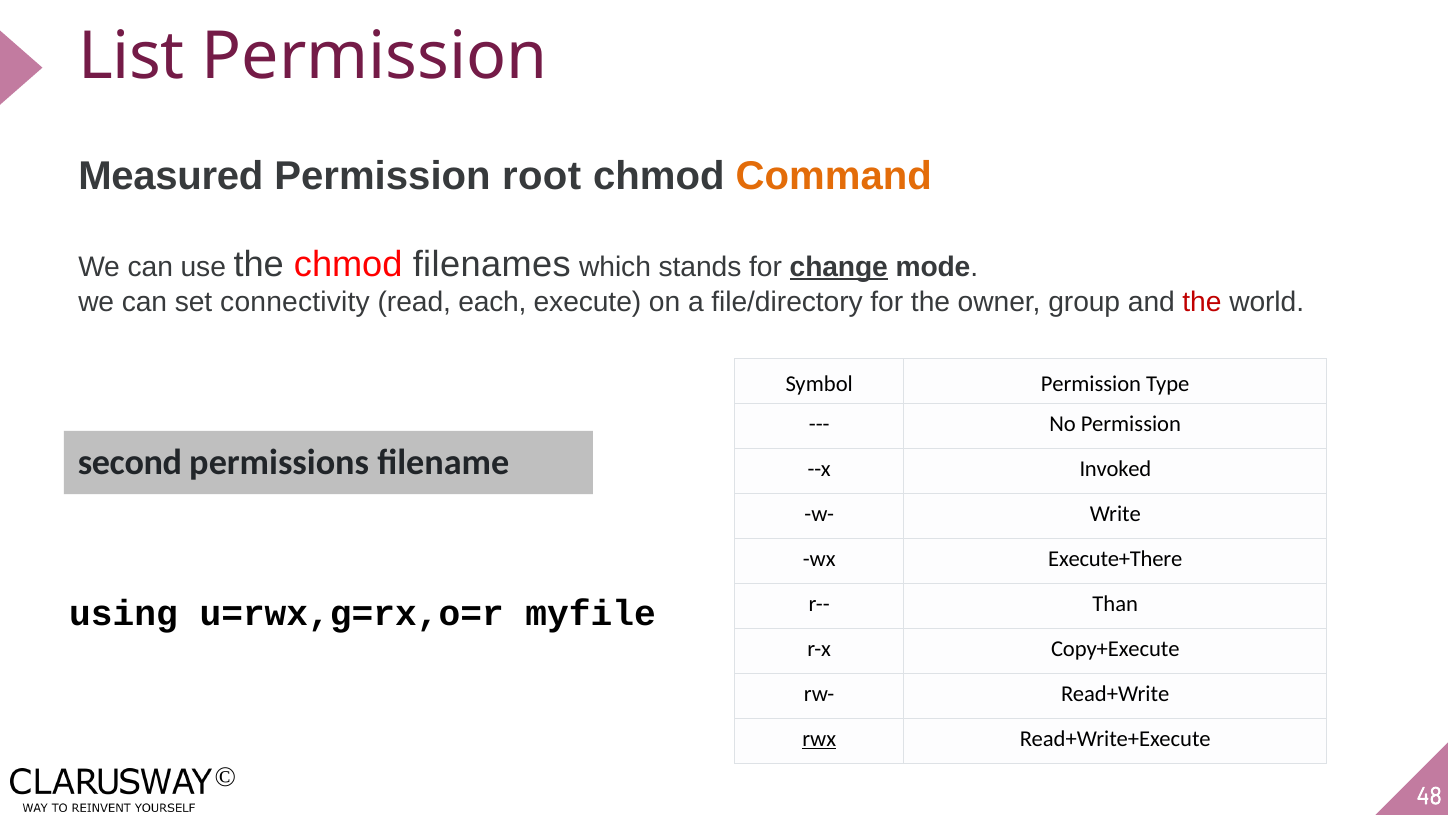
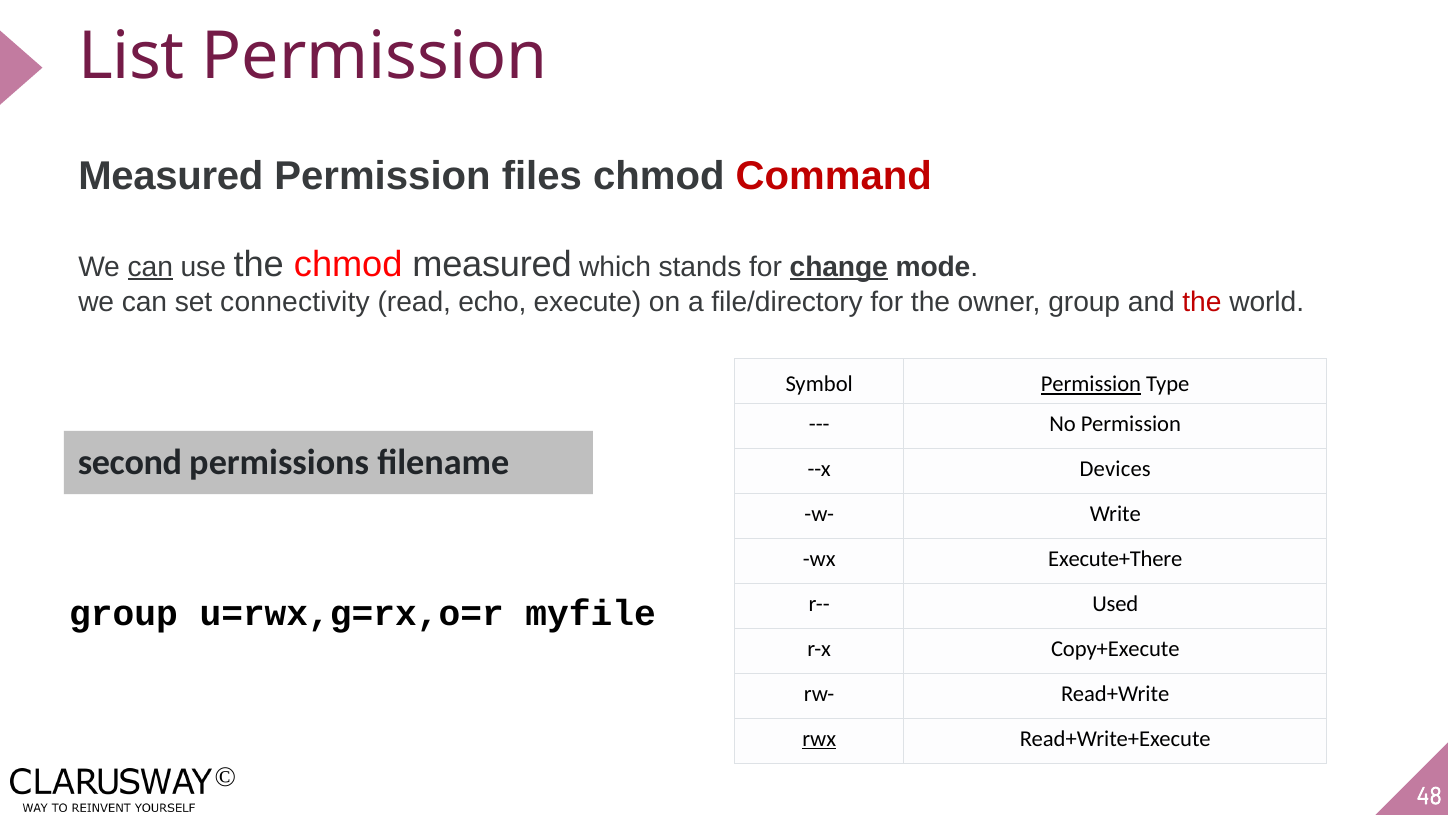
root: root -> files
Command colour: orange -> red
can at (150, 267) underline: none -> present
chmod filenames: filenames -> measured
each: each -> echo
Permission at (1091, 384) underline: none -> present
Invoked: Invoked -> Devices
Than: Than -> Used
using at (123, 613): using -> group
